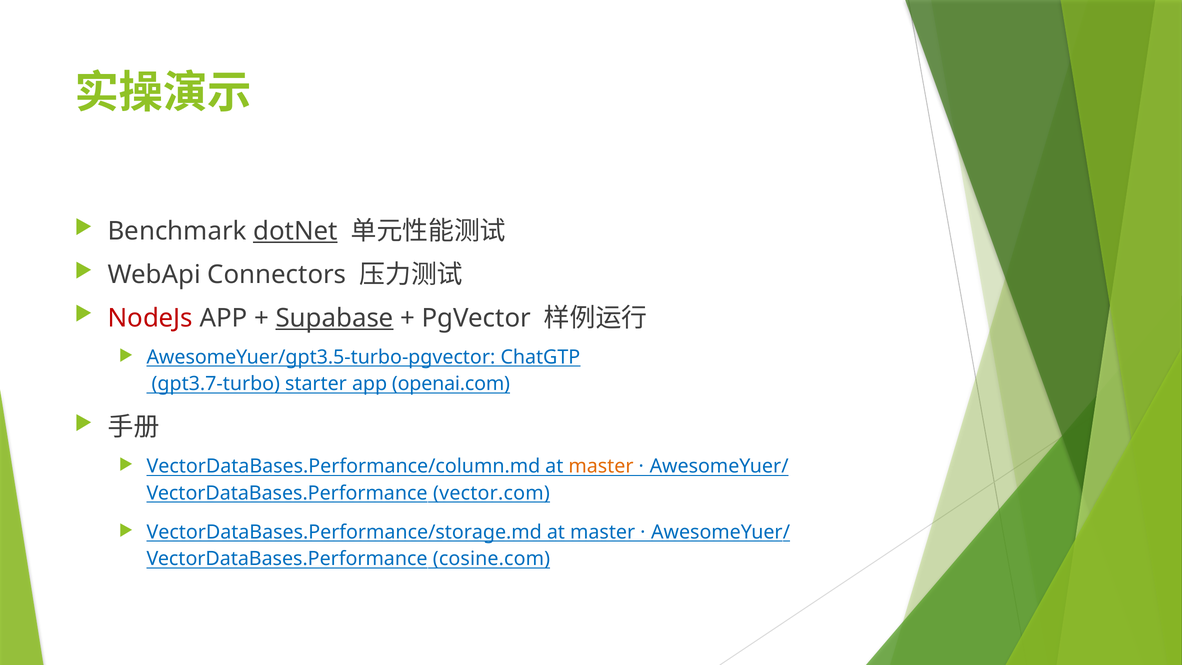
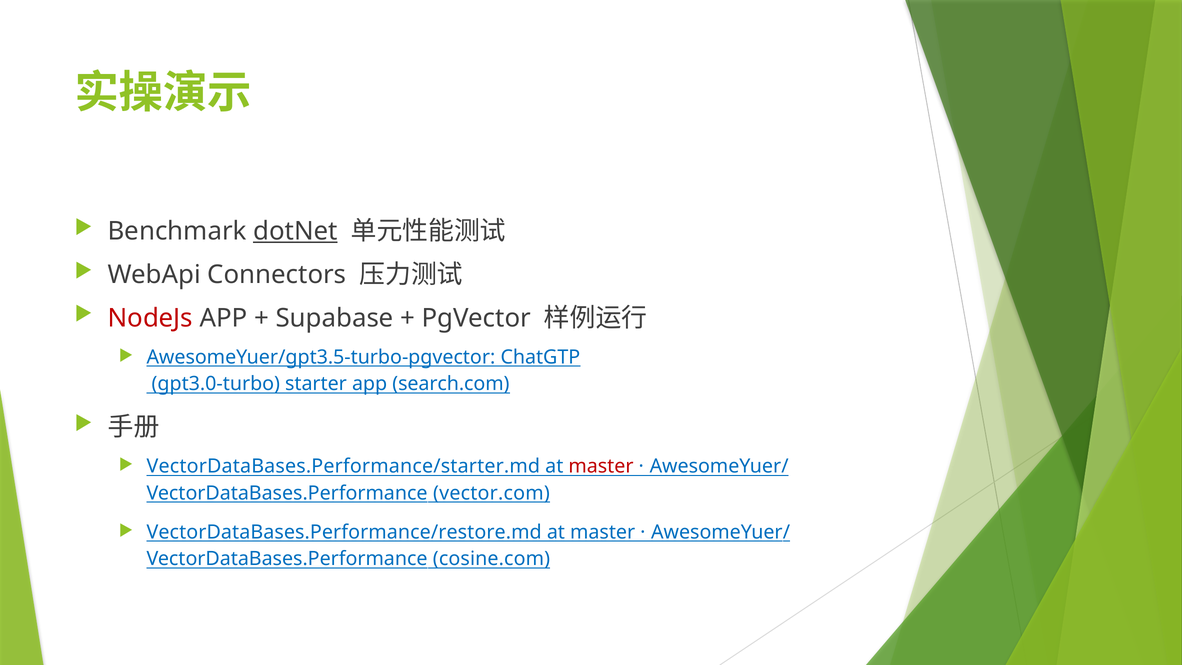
Supabase underline: present -> none
gpt3.7-turbo: gpt3.7-turbo -> gpt3.0-turbo
openai.com: openai.com -> search.com
VectorDataBases.Performance/column.md: VectorDataBases.Performance/column.md -> VectorDataBases.Performance/starter.md
master at (601, 466) colour: orange -> red
VectorDataBases.Performance/storage.md: VectorDataBases.Performance/storage.md -> VectorDataBases.Performance/restore.md
